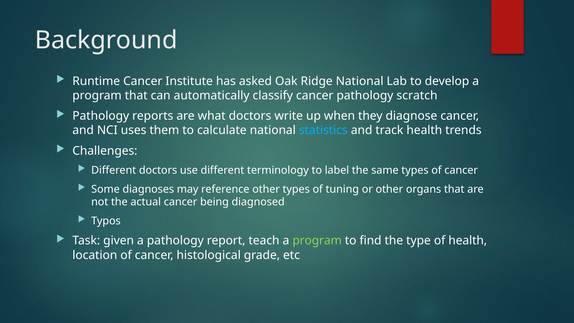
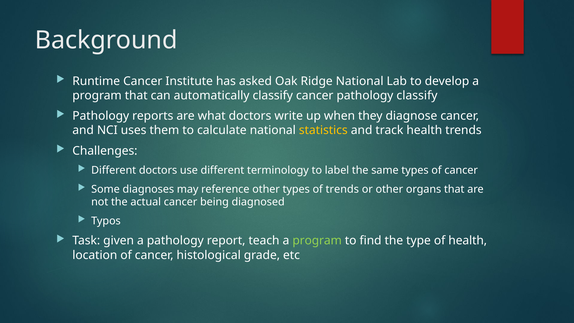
pathology scratch: scratch -> classify
statistics colour: light blue -> yellow
of tuning: tuning -> trends
